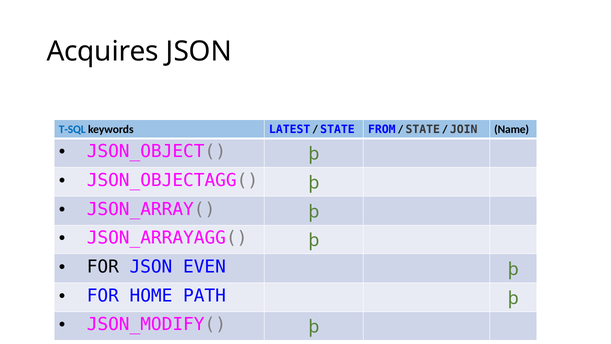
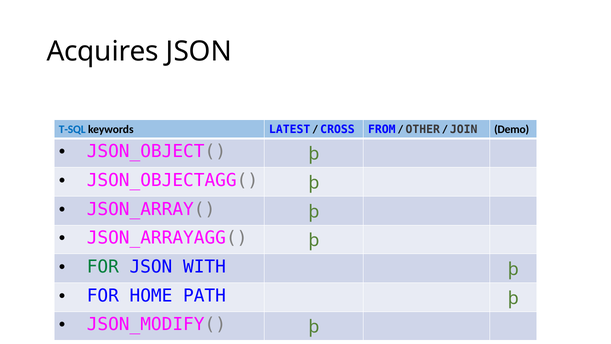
STATE at (337, 129): STATE -> CROSS
STATE at (423, 129): STATE -> OTHER
Name: Name -> Demo
FOR at (103, 267) colour: black -> green
EVEN: EVEN -> WITH
